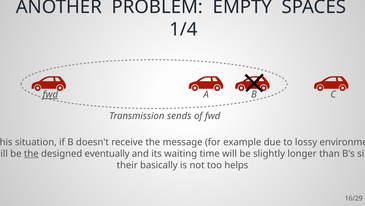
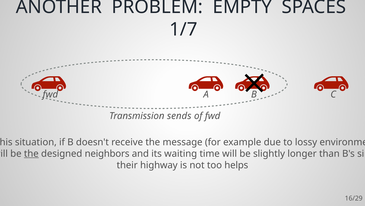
1/4: 1/4 -> 1/7
fwd at (50, 94) underline: present -> none
eventually: eventually -> neighbors
basically: basically -> highway
